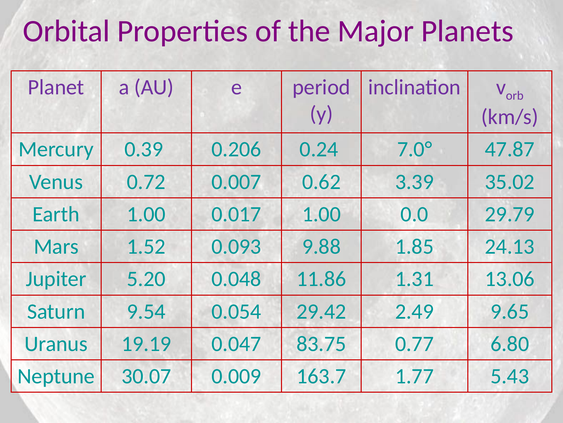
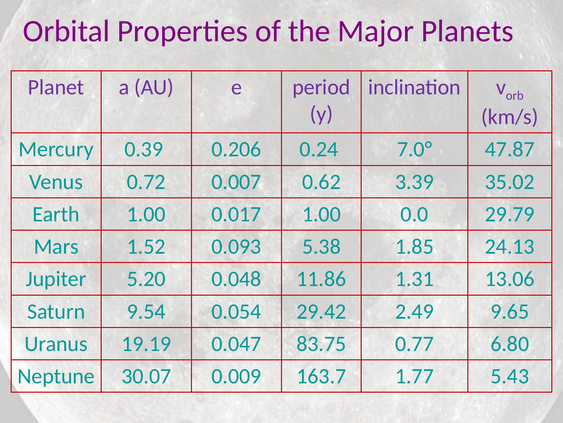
9.88: 9.88 -> 5.38
